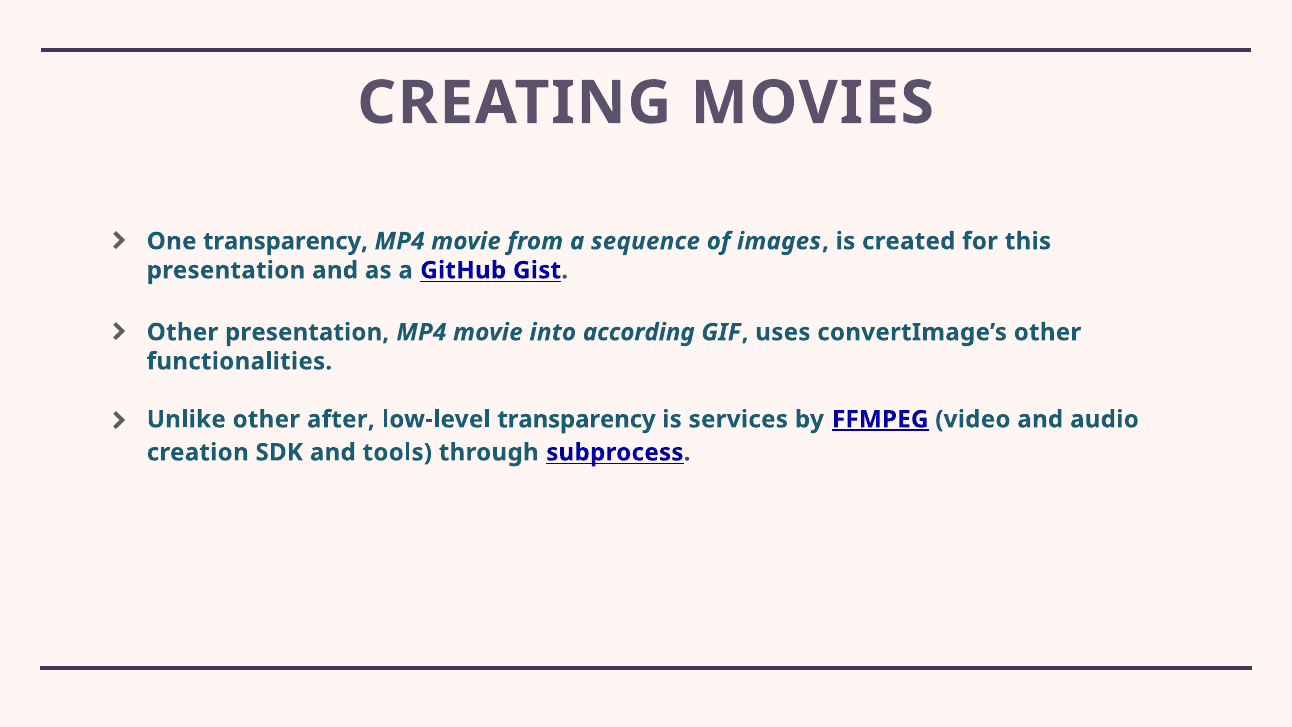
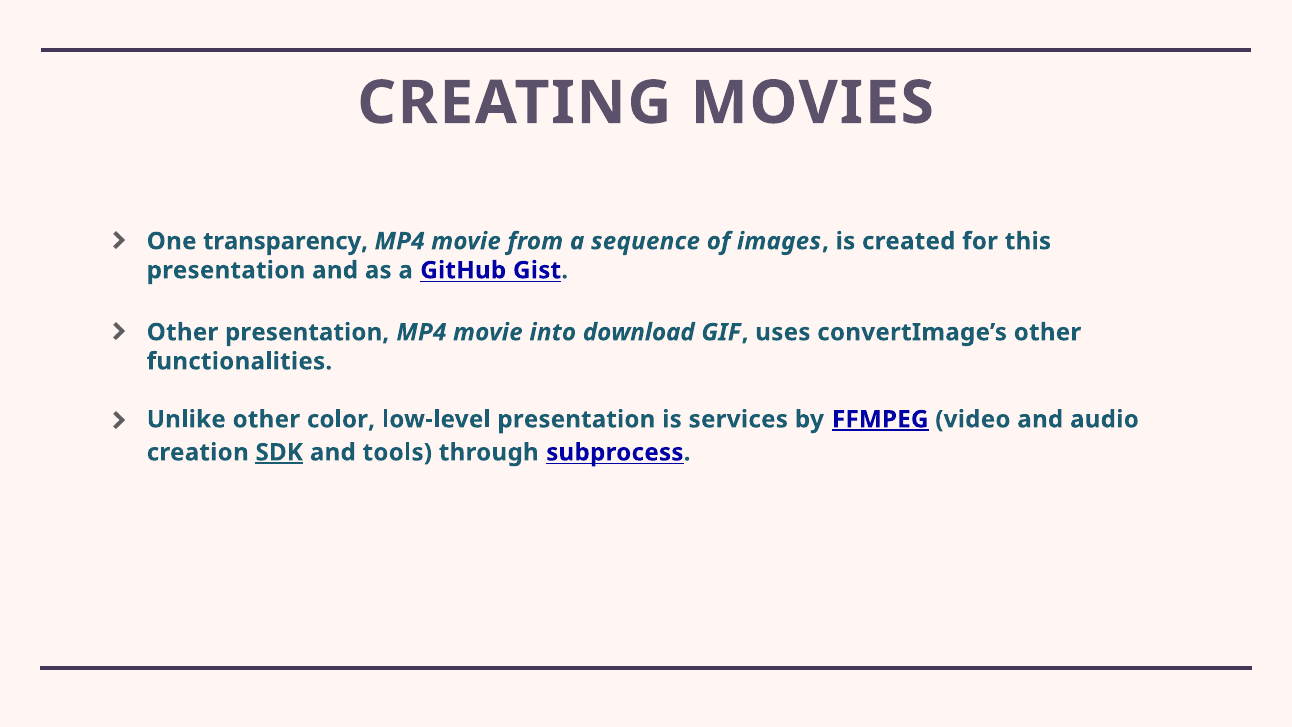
according: according -> download
after: after -> color
low-level transparency: transparency -> presentation
SDK underline: none -> present
